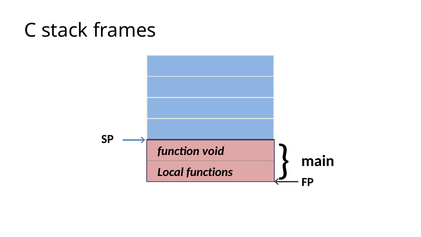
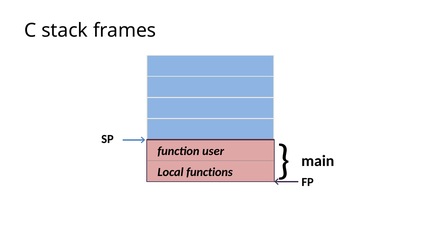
void: void -> user
